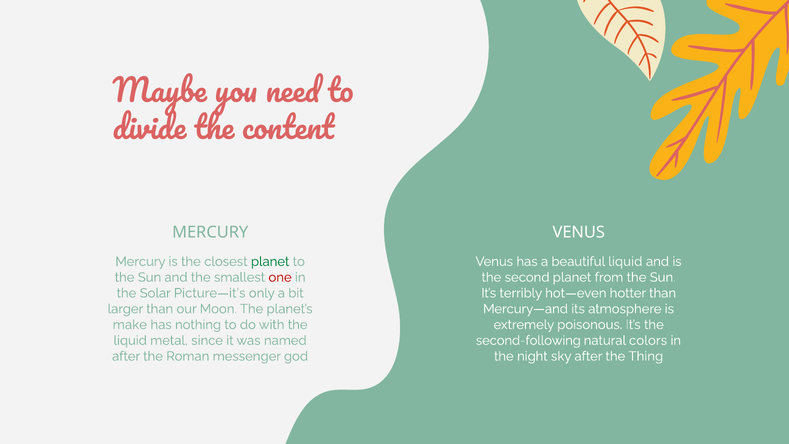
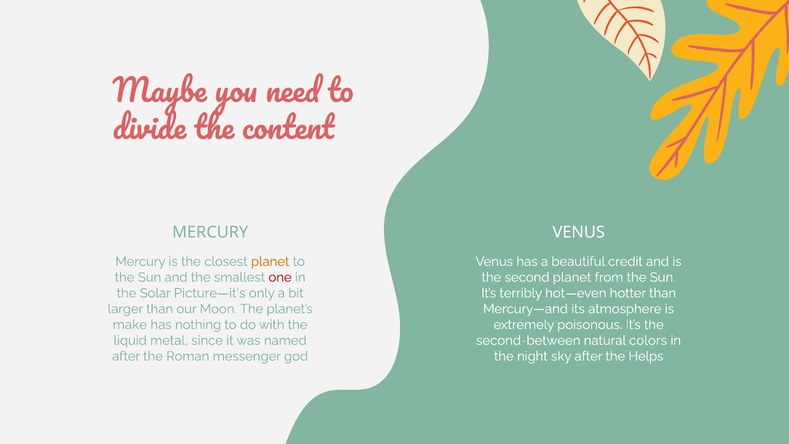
planet at (270, 261) colour: green -> orange
beautiful liquid: liquid -> credit
second-following: second-following -> second-between
Thing: Thing -> Helps
